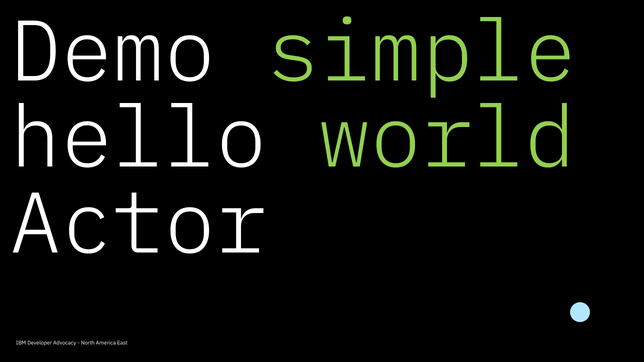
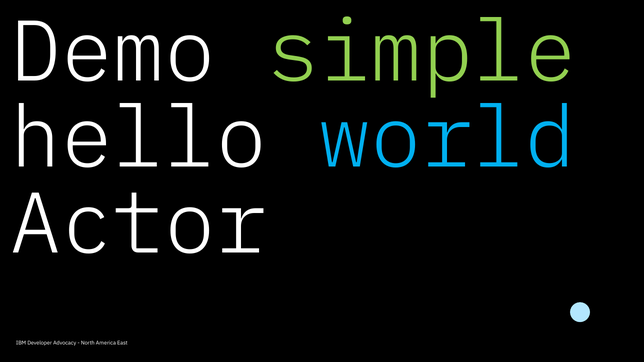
world colour: light green -> light blue
